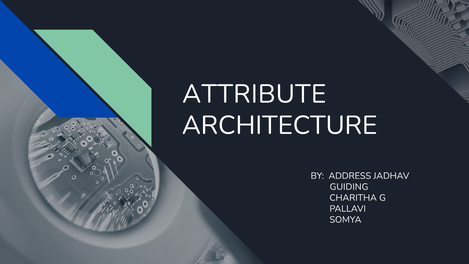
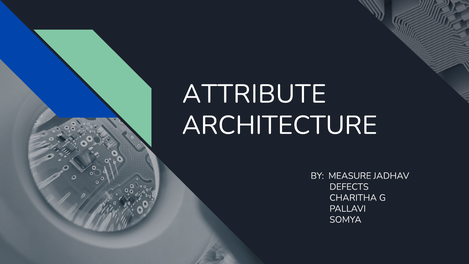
ADDRESS: ADDRESS -> MEASURE
GUIDING: GUIDING -> DEFECTS
